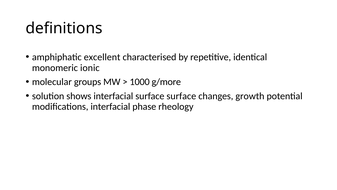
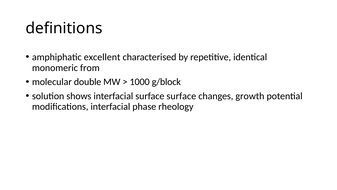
ionic: ionic -> from
groups: groups -> double
g/more: g/more -> g/block
